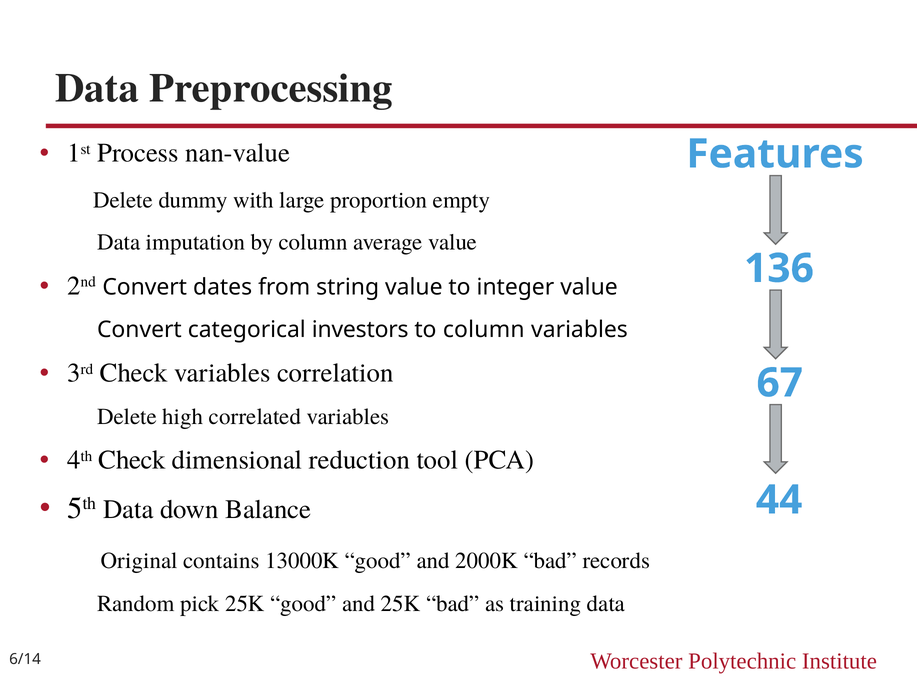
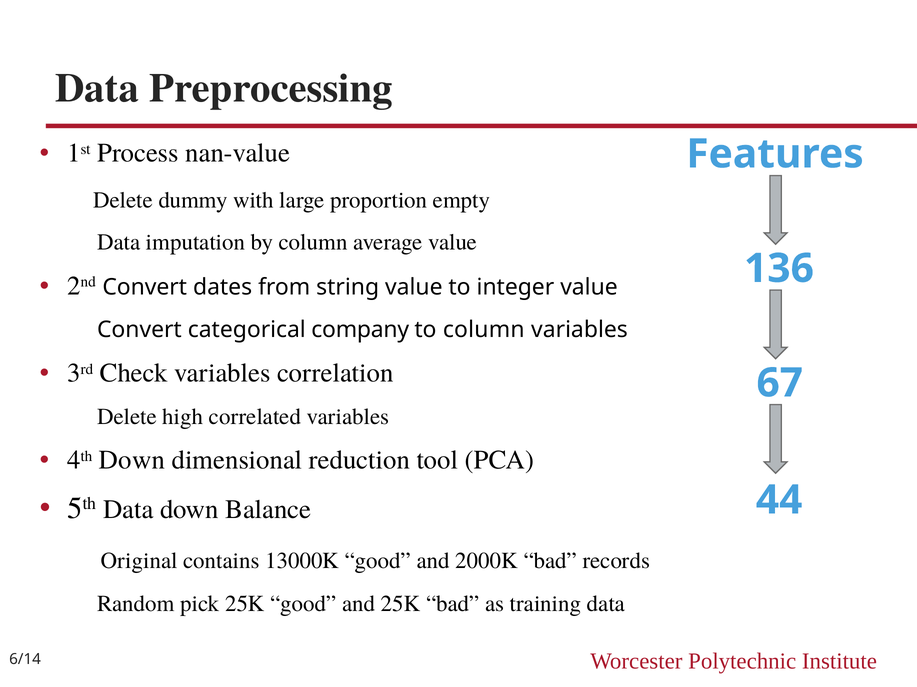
investors: investors -> company
4th Check: Check -> Down
